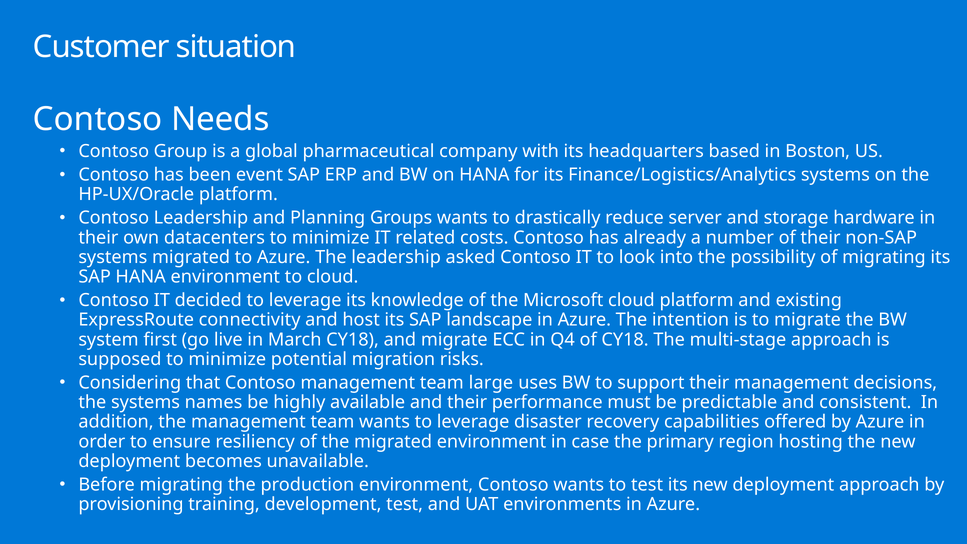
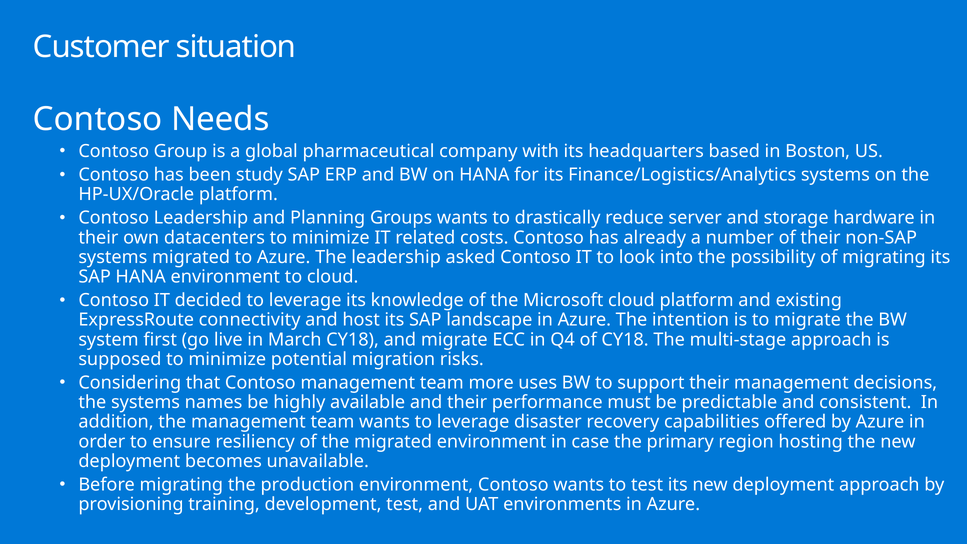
event: event -> study
large: large -> more
